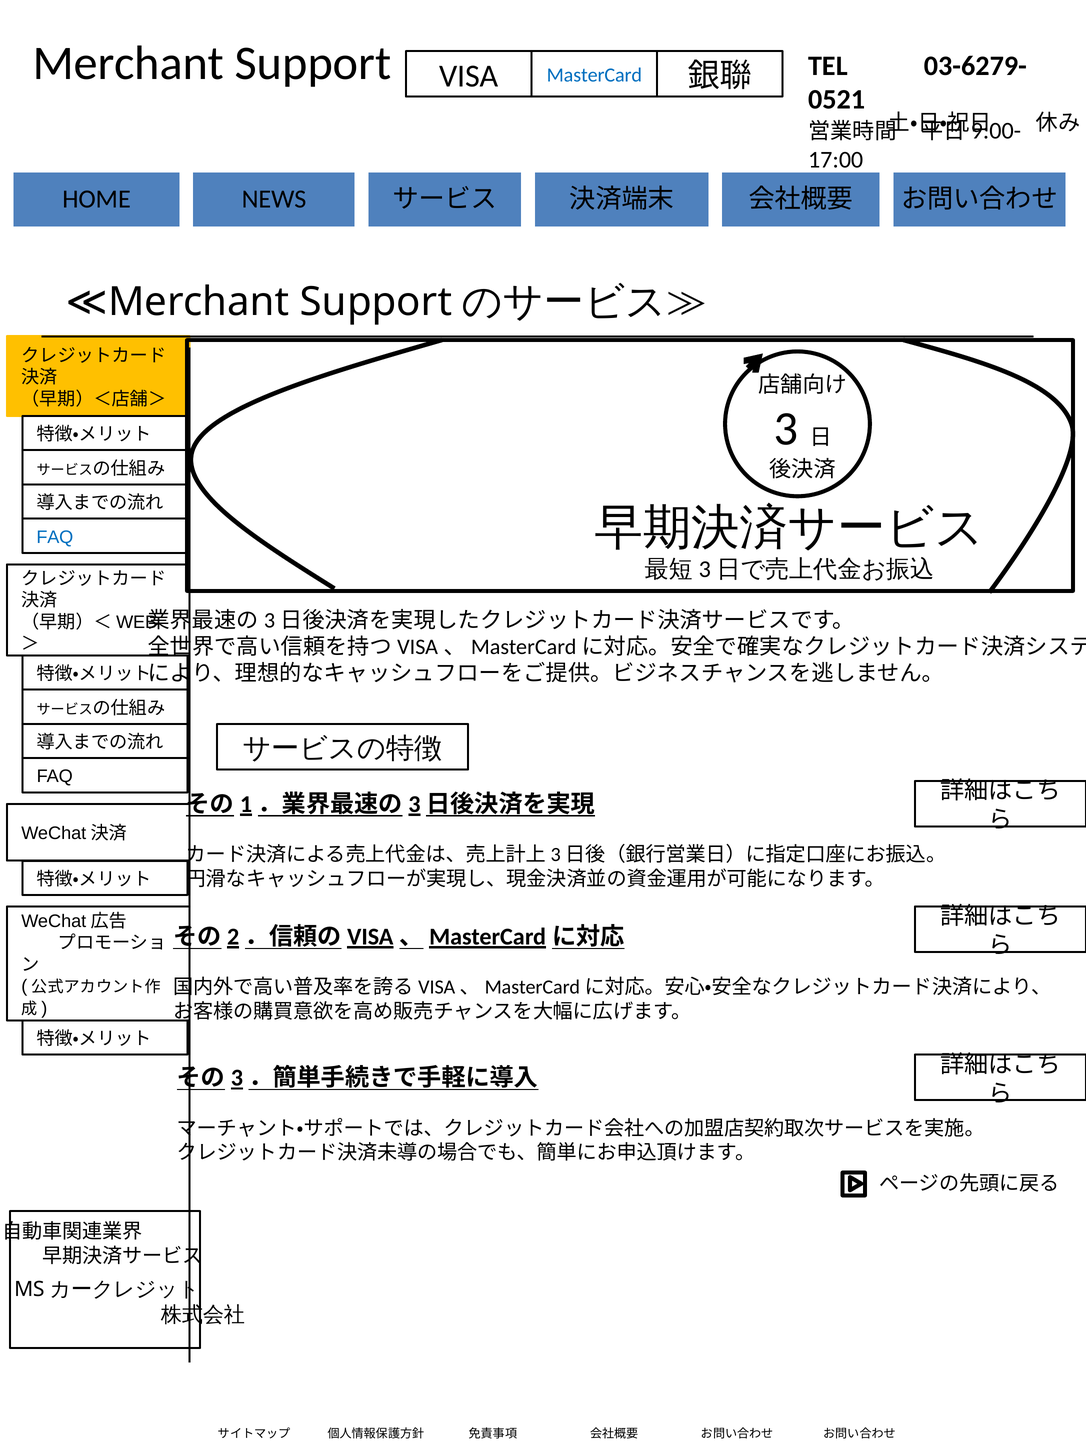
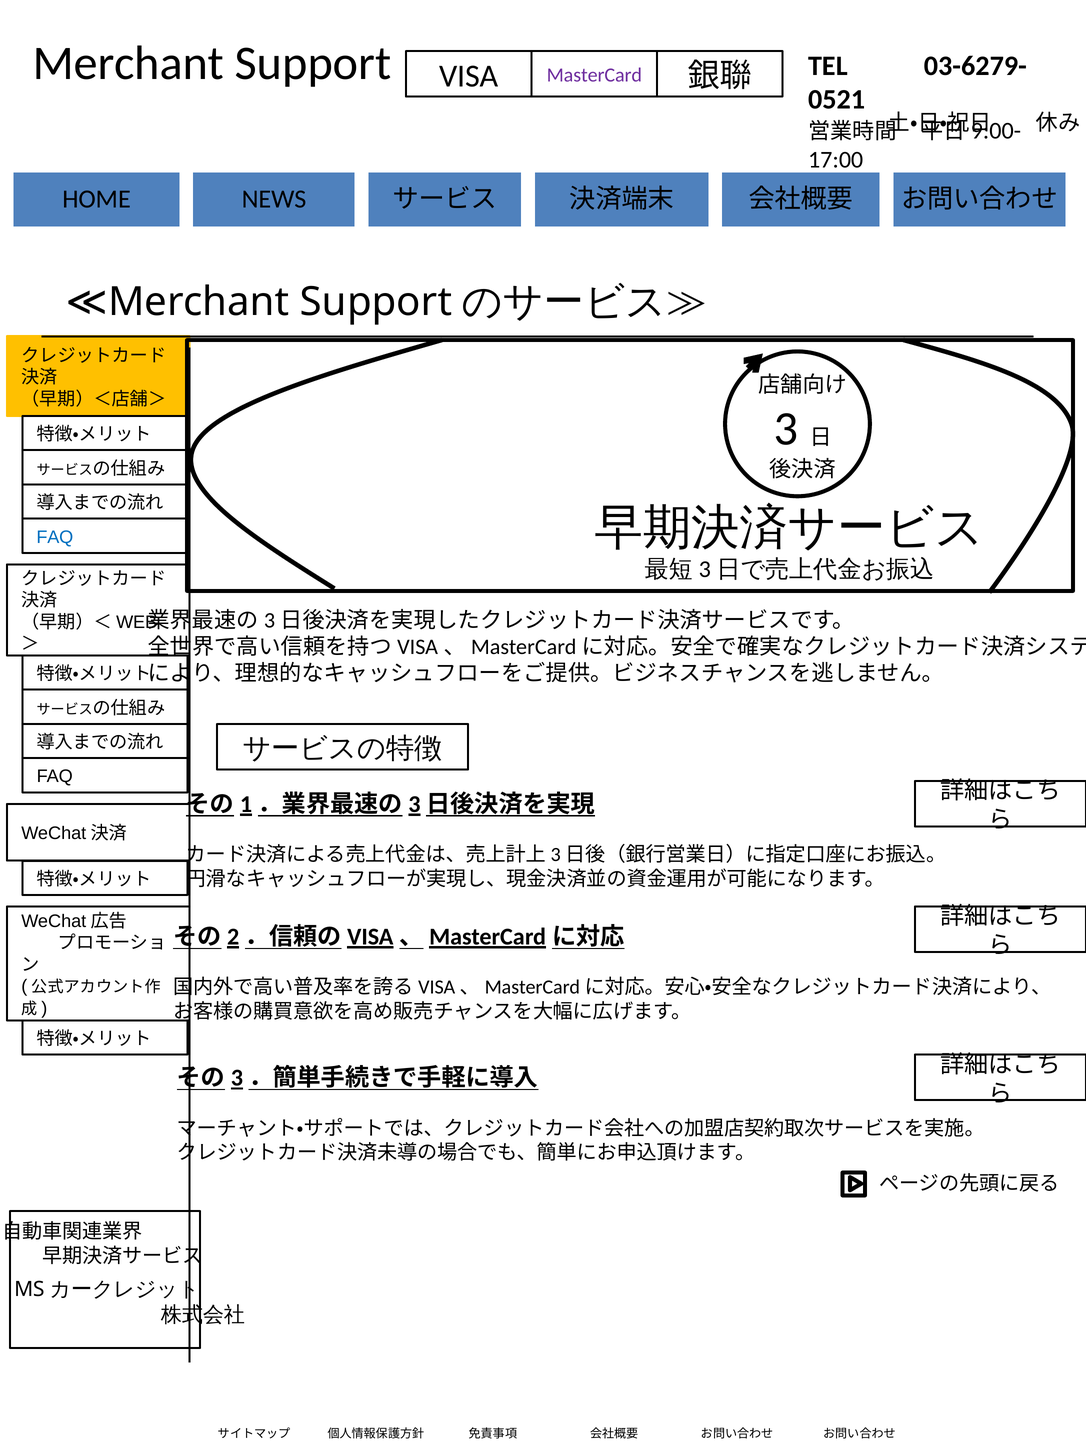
MasterCard colour: blue -> purple
